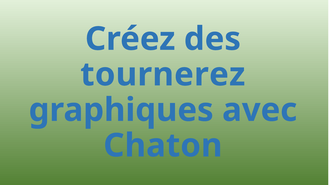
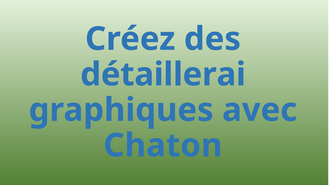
tournerez: tournerez -> détaillerai
